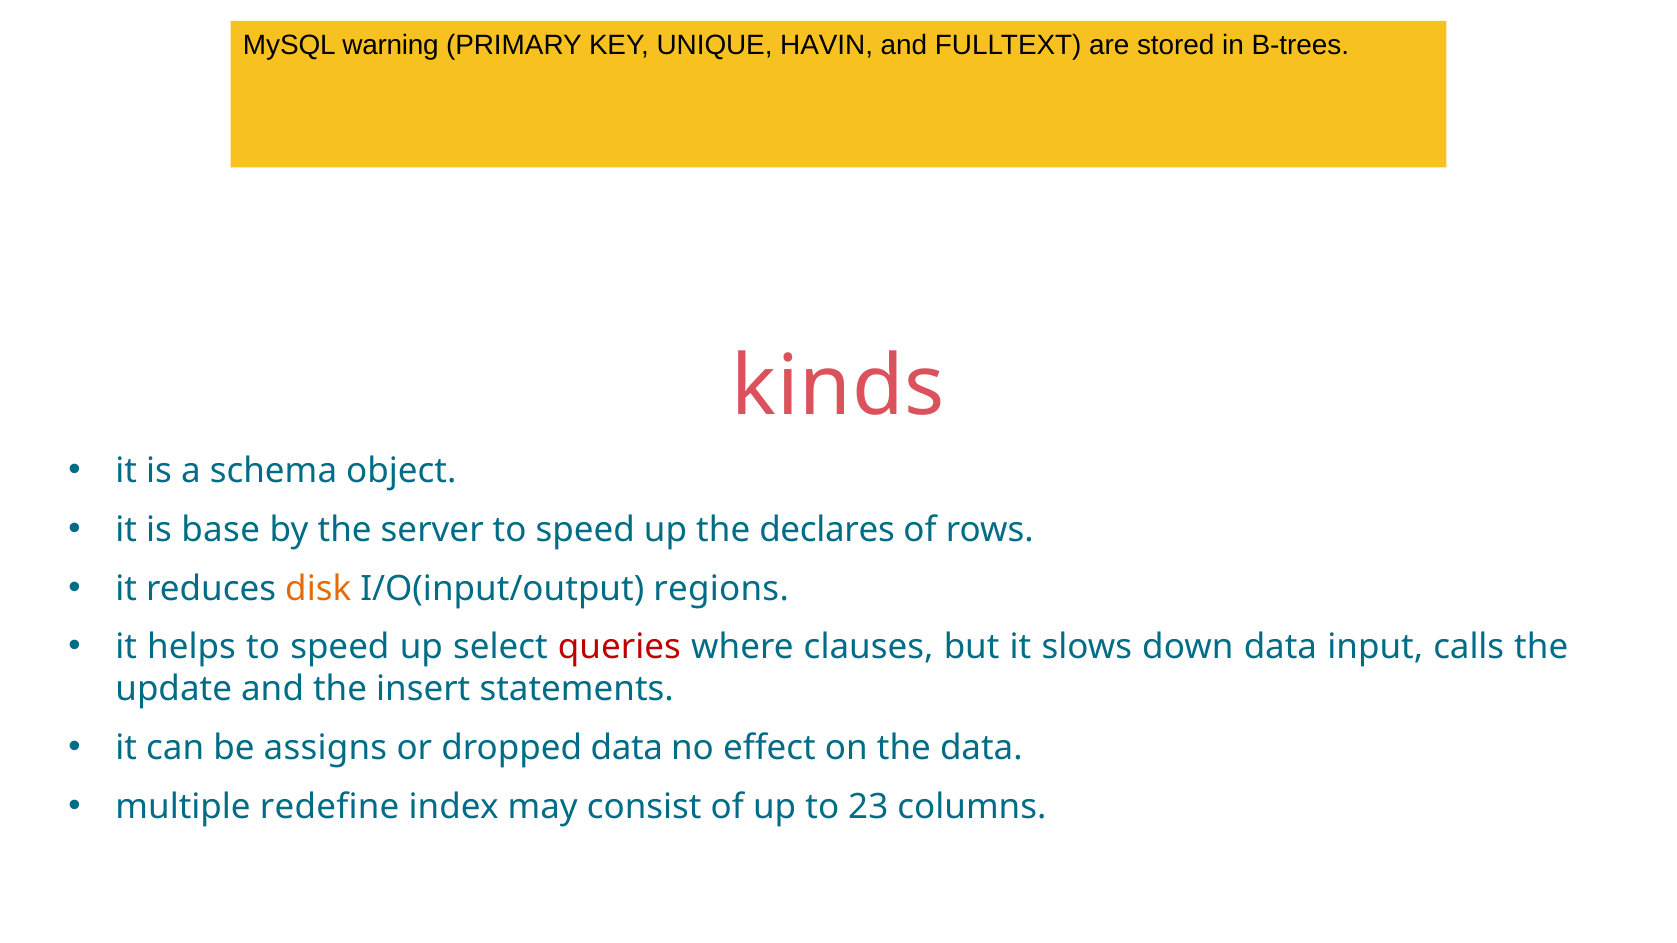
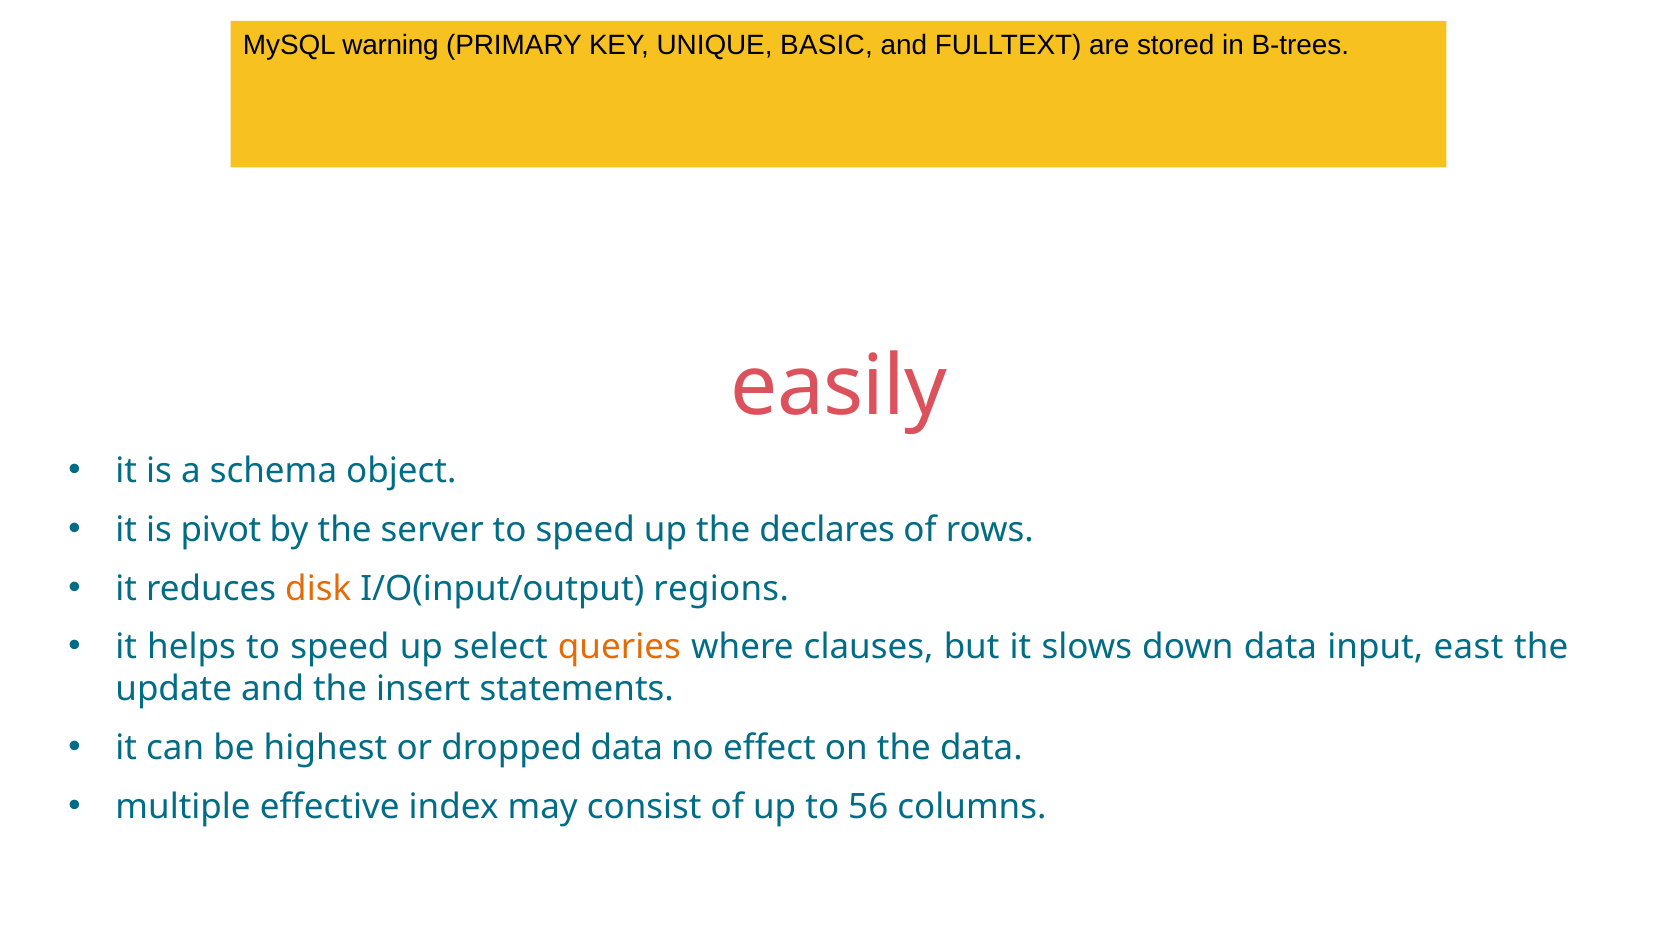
HAVIN: HAVIN -> BASIC
kinds: kinds -> easily
base: base -> pivot
queries at (619, 648) colour: red -> orange
calls: calls -> east
assigns: assigns -> highest
redefine: redefine -> effective
23: 23 -> 56
